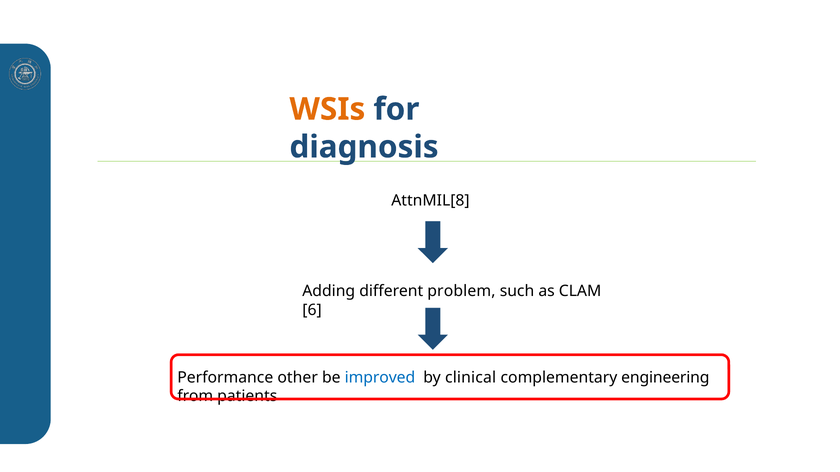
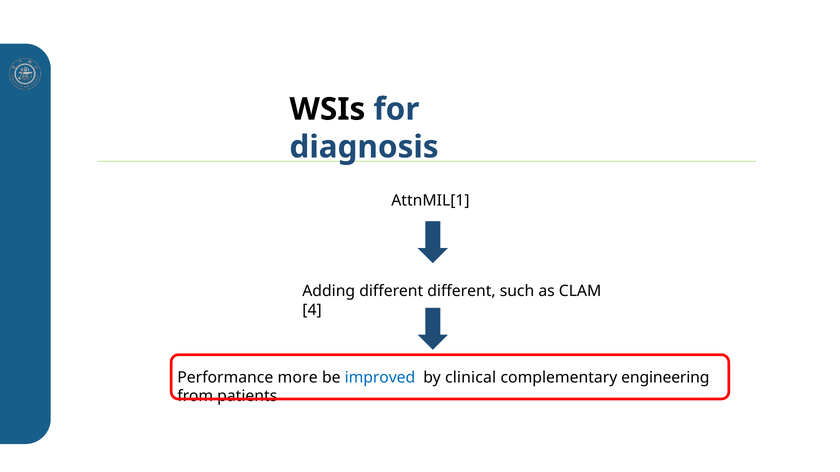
WSIs colour: orange -> black
AttnMIL[8: AttnMIL[8 -> AttnMIL[1
different problem: problem -> different
6: 6 -> 4
other: other -> more
